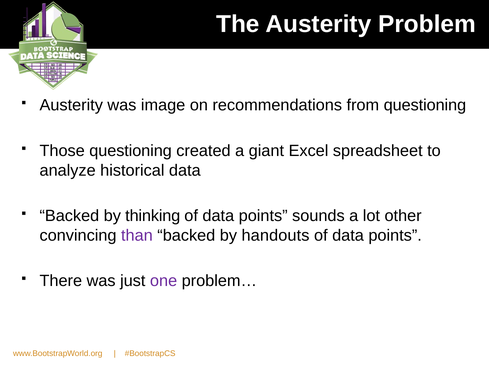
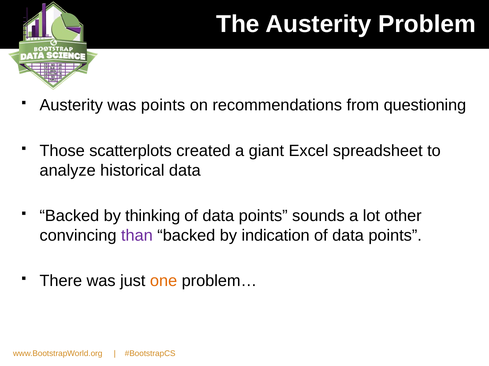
was image: image -> points
Those questioning: questioning -> scatterplots
handouts: handouts -> indication
one colour: purple -> orange
